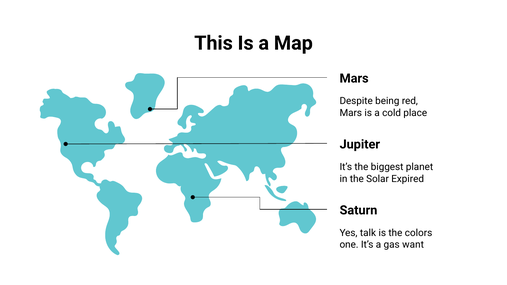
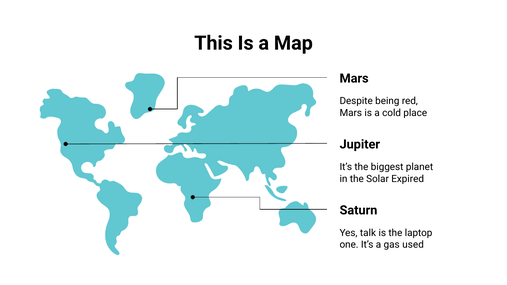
colors: colors -> laptop
want: want -> used
